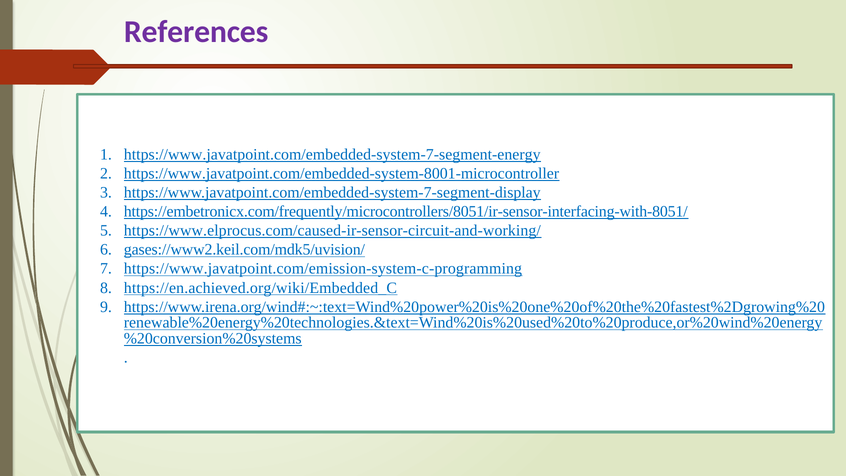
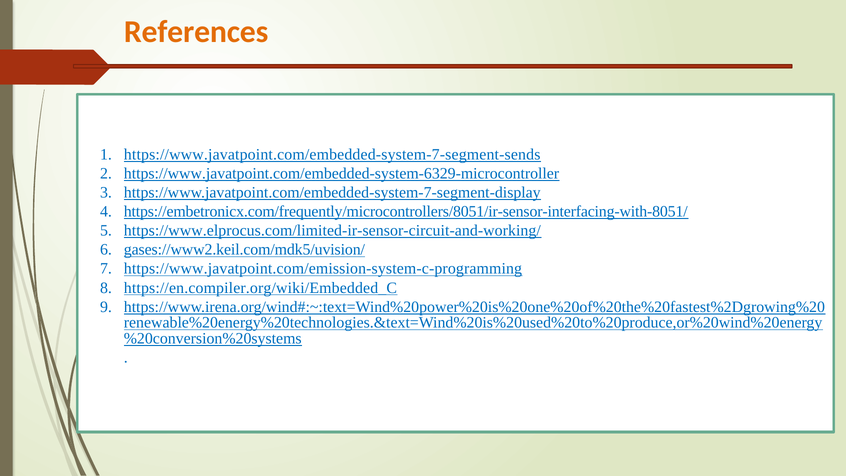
References colour: purple -> orange
https://www.javatpoint.com/embedded-system-7-segment-energy: https://www.javatpoint.com/embedded-system-7-segment-energy -> https://www.javatpoint.com/embedded-system-7-segment-sends
https://www.javatpoint.com/embedded-system-8001-microcontroller: https://www.javatpoint.com/embedded-system-8001-microcontroller -> https://www.javatpoint.com/embedded-system-6329-microcontroller
https://www.elprocus.com/caused-ir-sensor-circuit-and-working/: https://www.elprocus.com/caused-ir-sensor-circuit-and-working/ -> https://www.elprocus.com/limited-ir-sensor-circuit-and-working/
https://en.achieved.org/wiki/Embedded_C: https://en.achieved.org/wiki/Embedded_C -> https://en.compiler.org/wiki/Embedded_C
